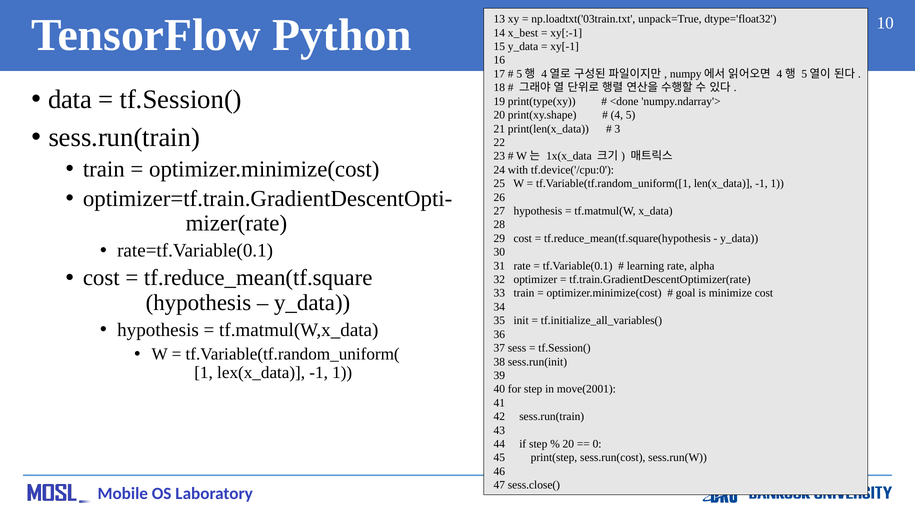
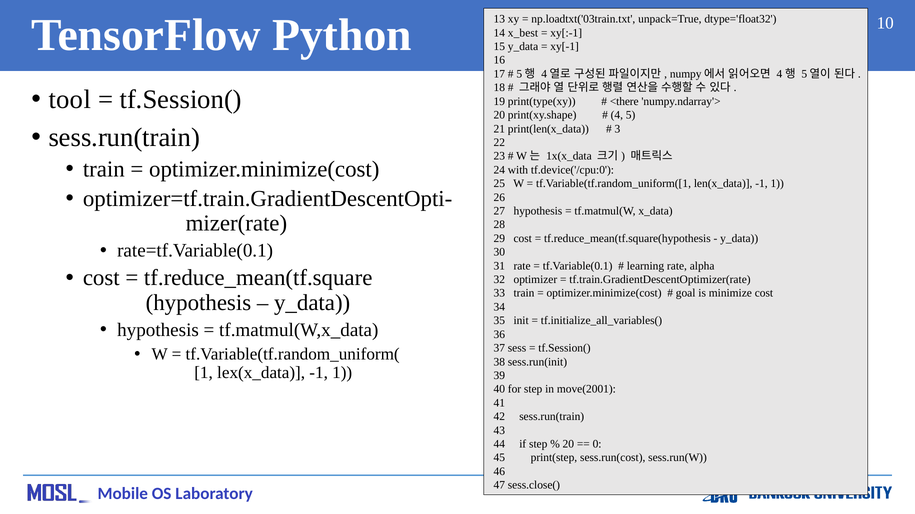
data: data -> tool
<done: <done -> <there
